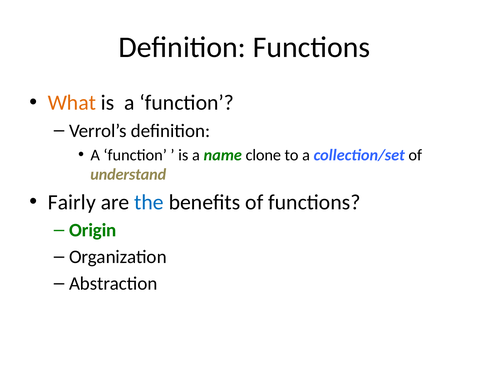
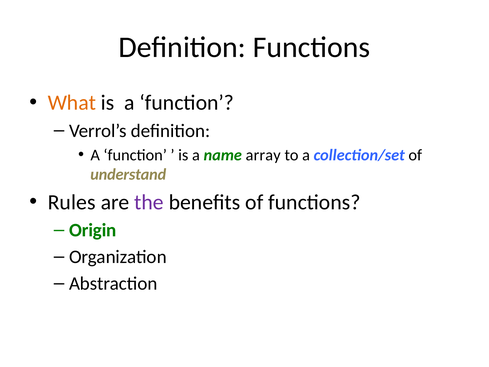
clone: clone -> array
Fairly: Fairly -> Rules
the colour: blue -> purple
